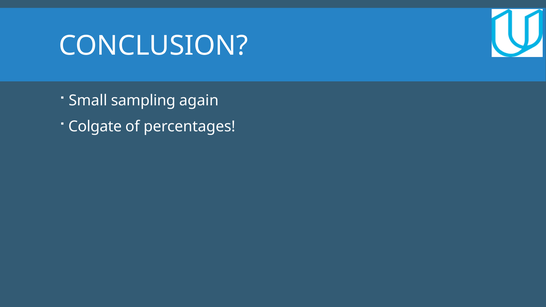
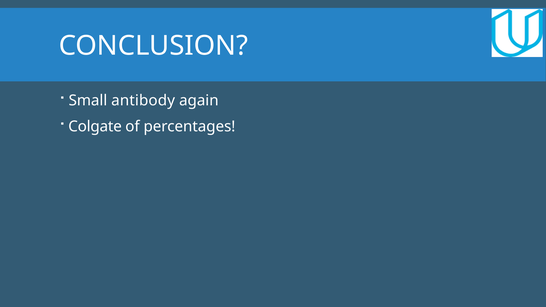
sampling: sampling -> antibody
